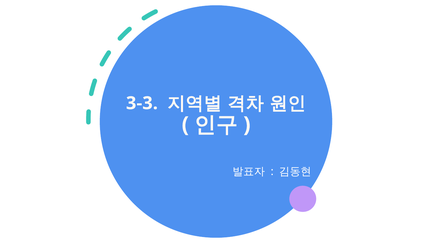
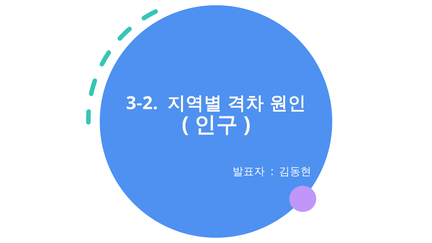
3-3: 3-3 -> 3-2
